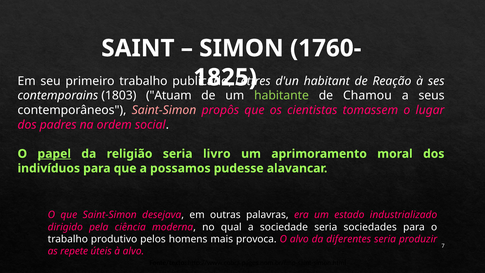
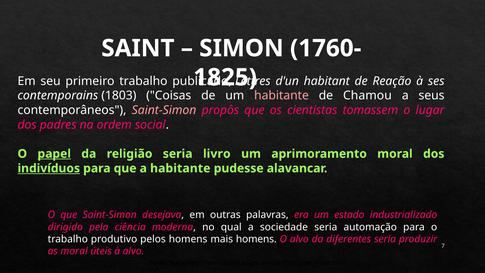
Atuam: Atuam -> Coisas
habitante at (282, 95) colour: light green -> pink
indivíduos underline: none -> present
a possamos: possamos -> habitante
sociedades: sociedades -> automação
mais provoca: provoca -> homens
as repete: repete -> moral
